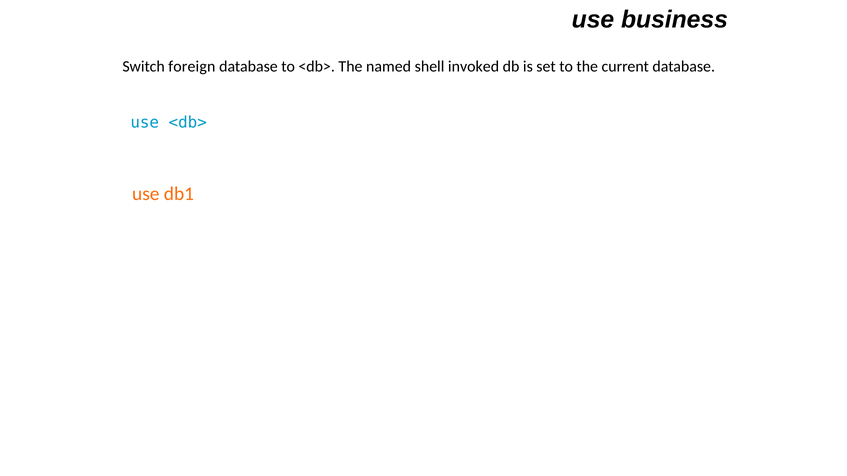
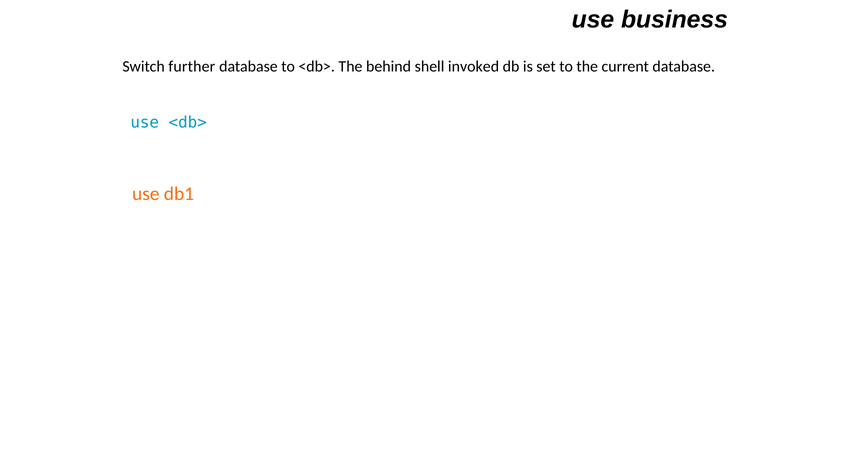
foreign: foreign -> further
named: named -> behind
